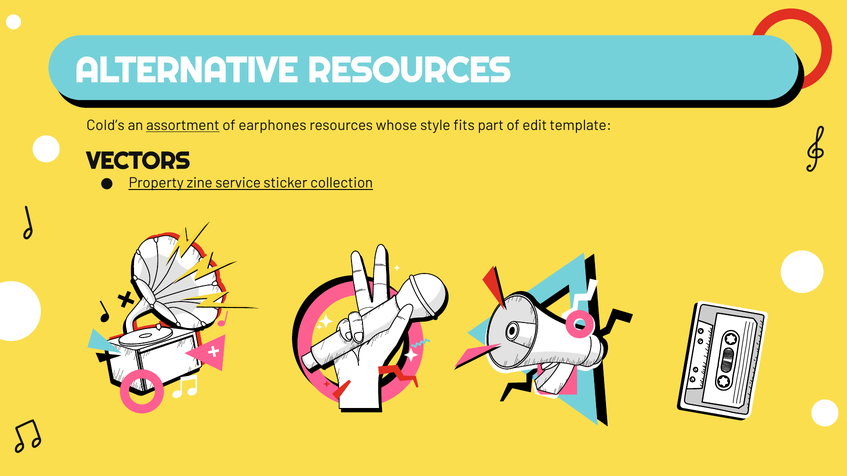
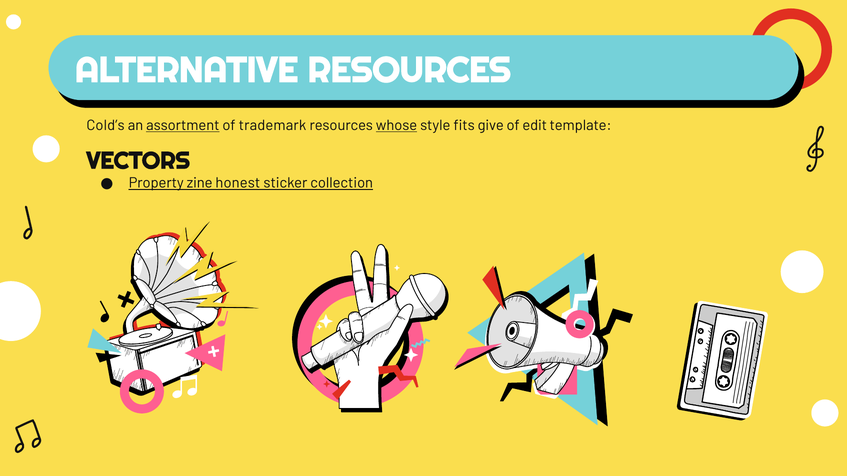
earphones: earphones -> trademark
whose underline: none -> present
part: part -> give
service: service -> honest
